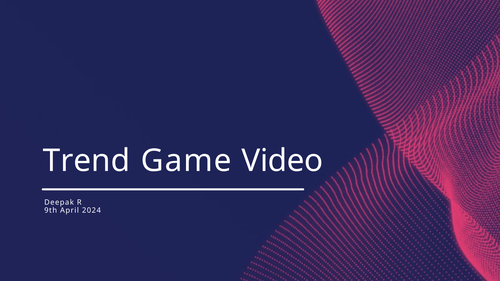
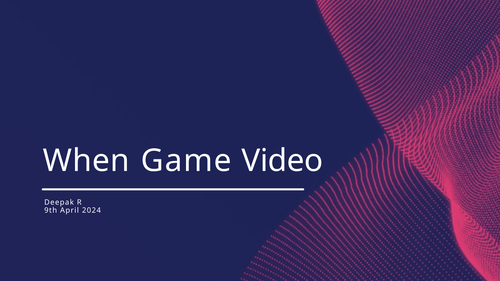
Trend: Trend -> When
